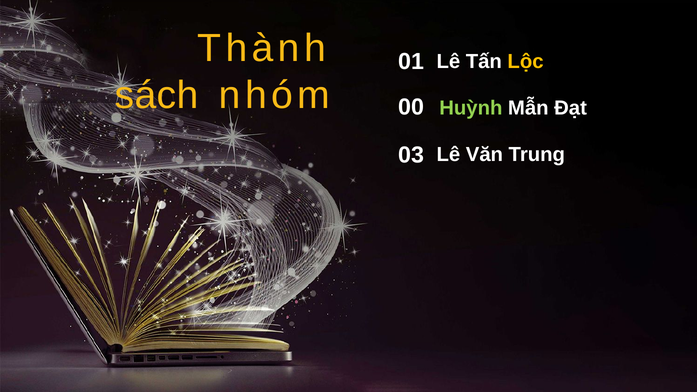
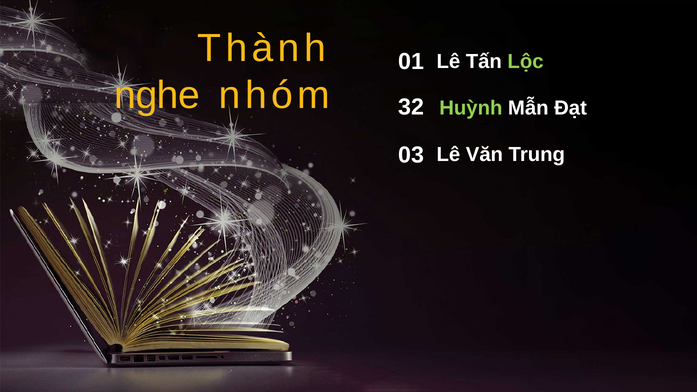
Lộc colour: yellow -> light green
sách: sách -> nghe
00: 00 -> 32
